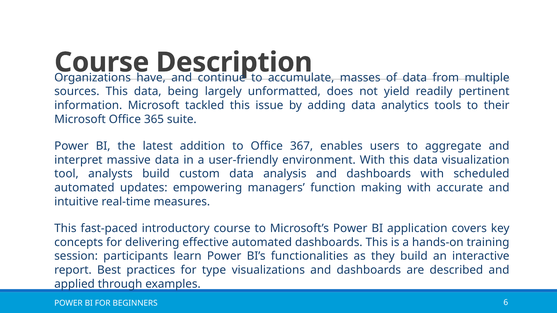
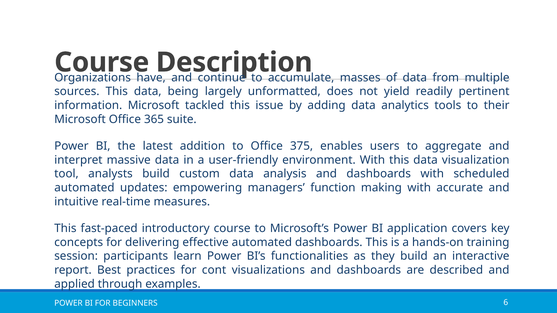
367: 367 -> 375
type: type -> cont
